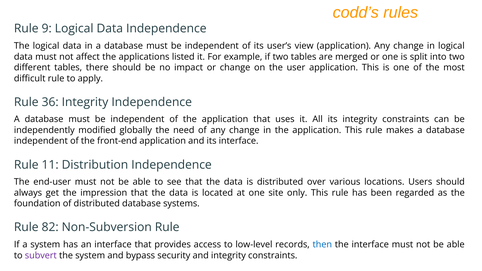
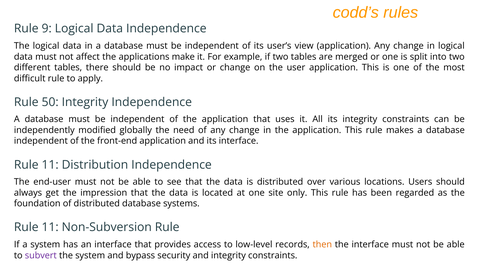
listed: listed -> make
36: 36 -> 50
82 at (50, 227): 82 -> 11
then colour: blue -> orange
